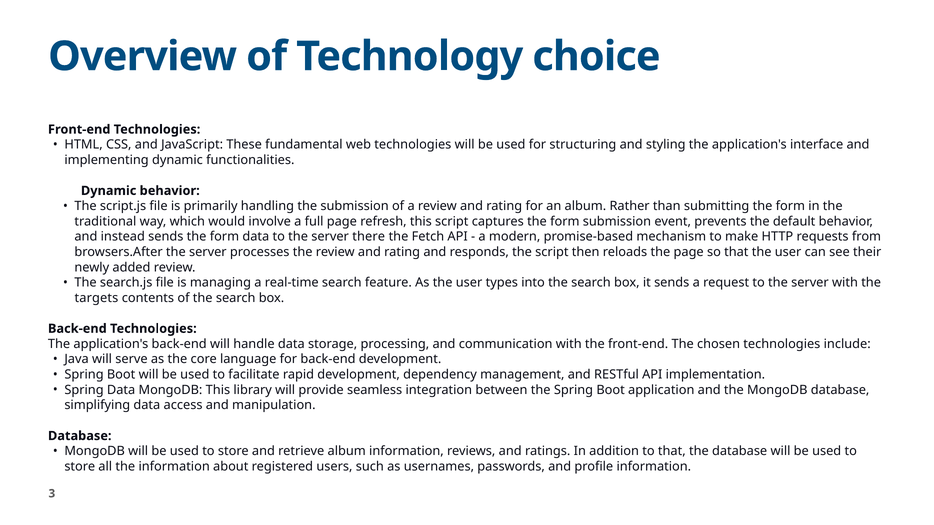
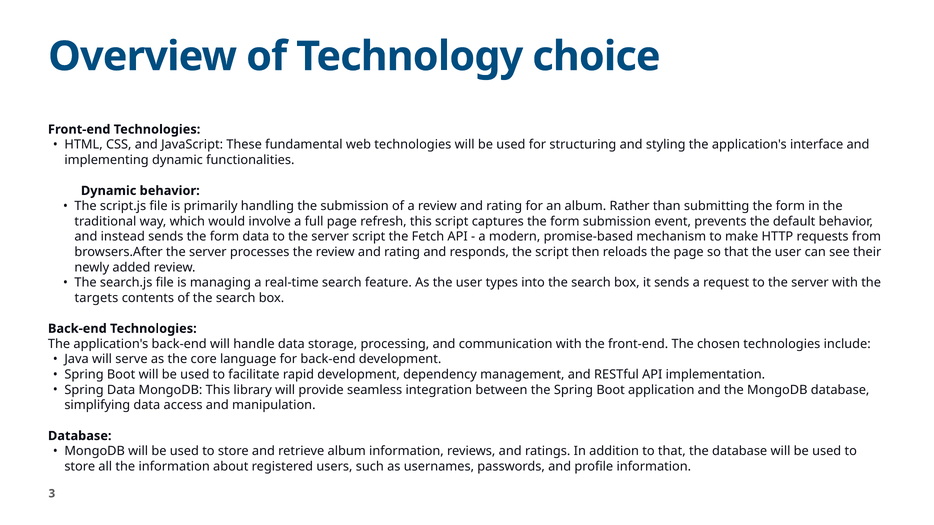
server there: there -> script
